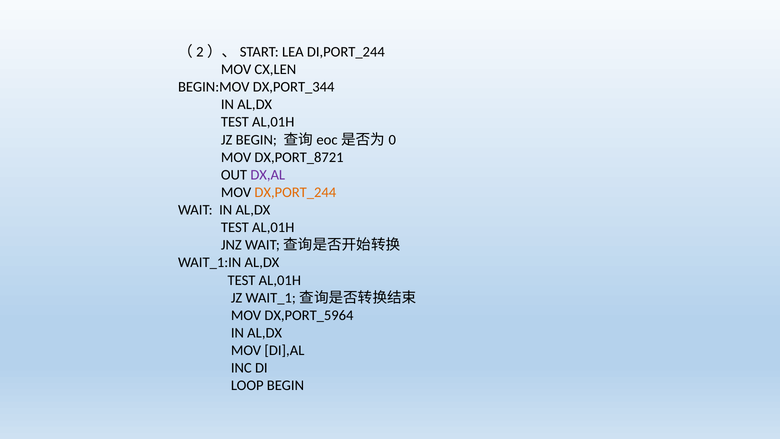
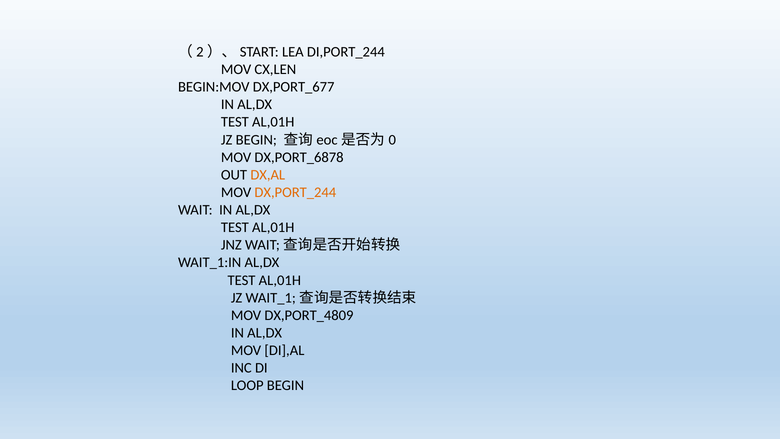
DX,PORT_344: DX,PORT_344 -> DX,PORT_677
DX,PORT_8721: DX,PORT_8721 -> DX,PORT_6878
DX,AL colour: purple -> orange
DX,PORT_5964: DX,PORT_5964 -> DX,PORT_4809
